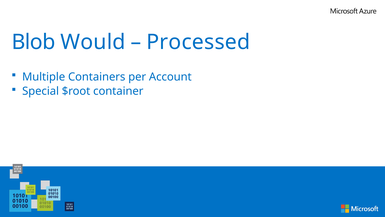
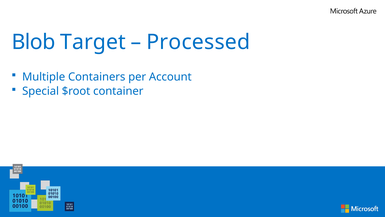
Would: Would -> Target
